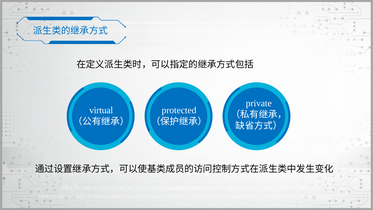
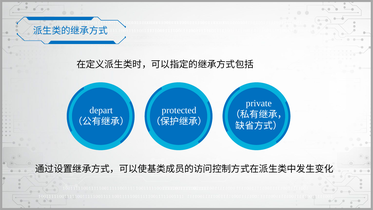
virtual: virtual -> depart
